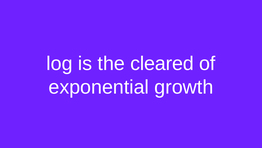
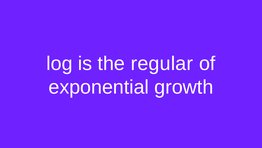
cleared: cleared -> regular
